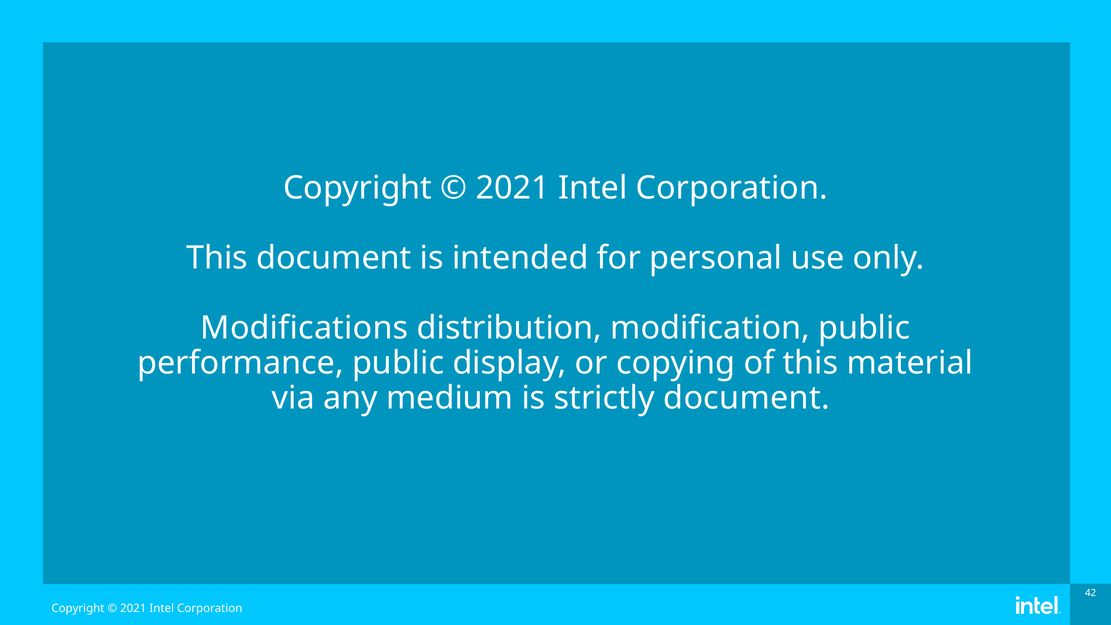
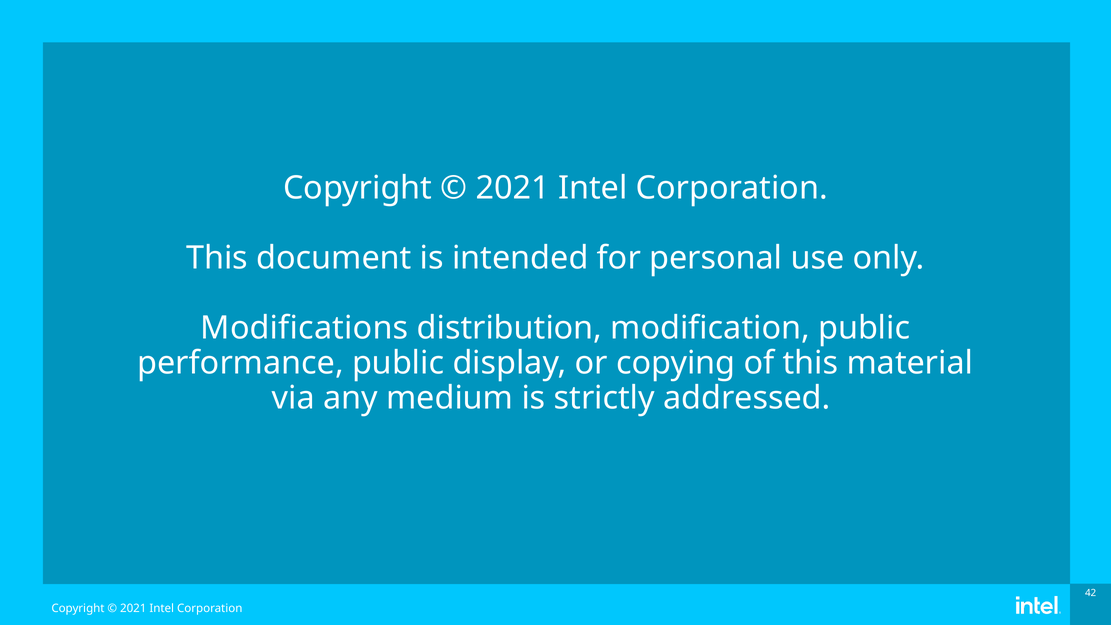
strictly document: document -> addressed
